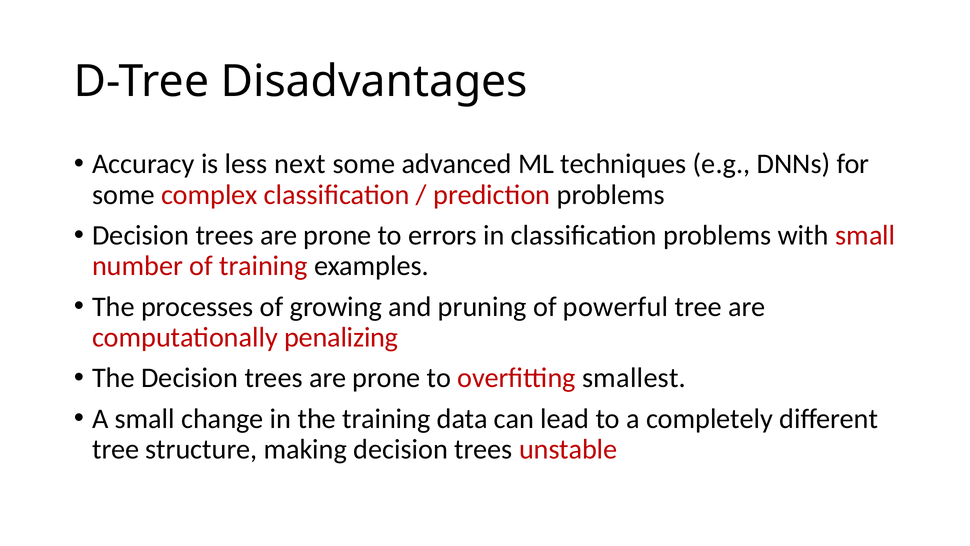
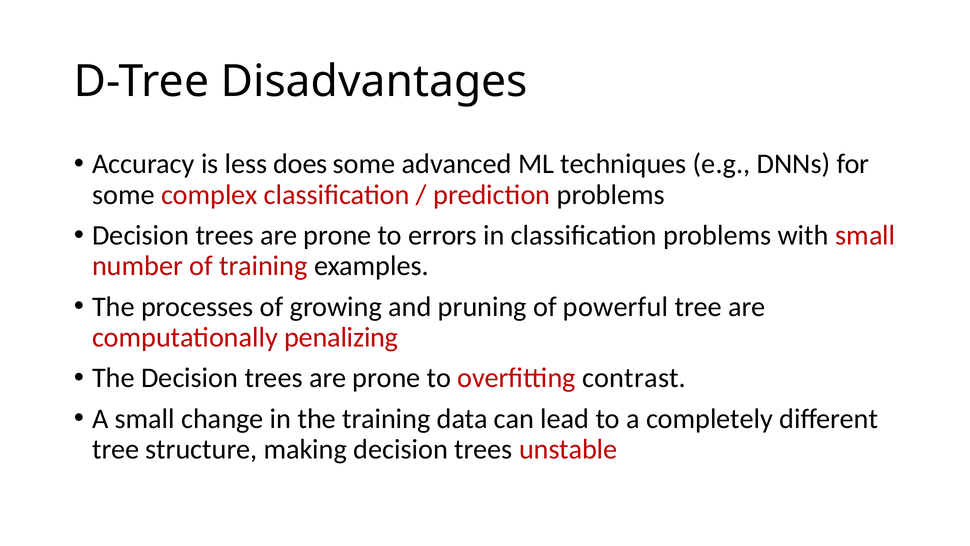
next: next -> does
smallest: smallest -> contrast
